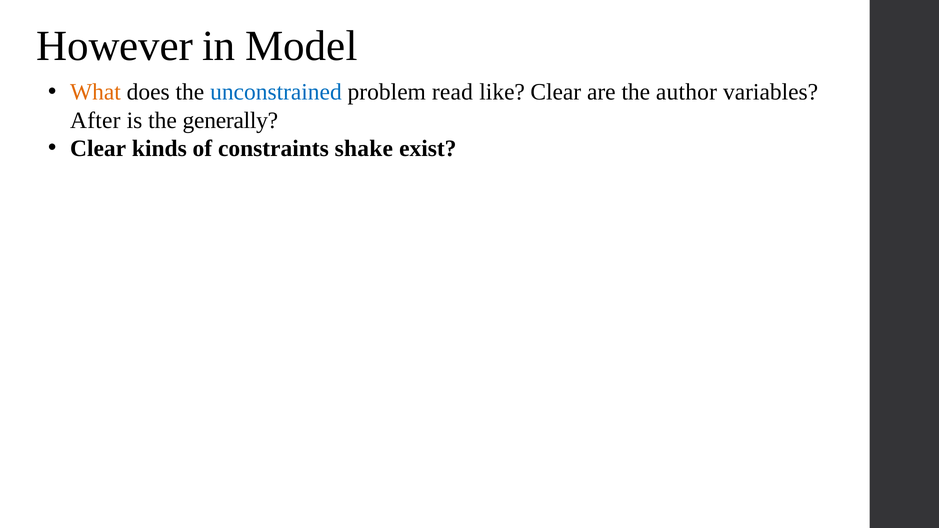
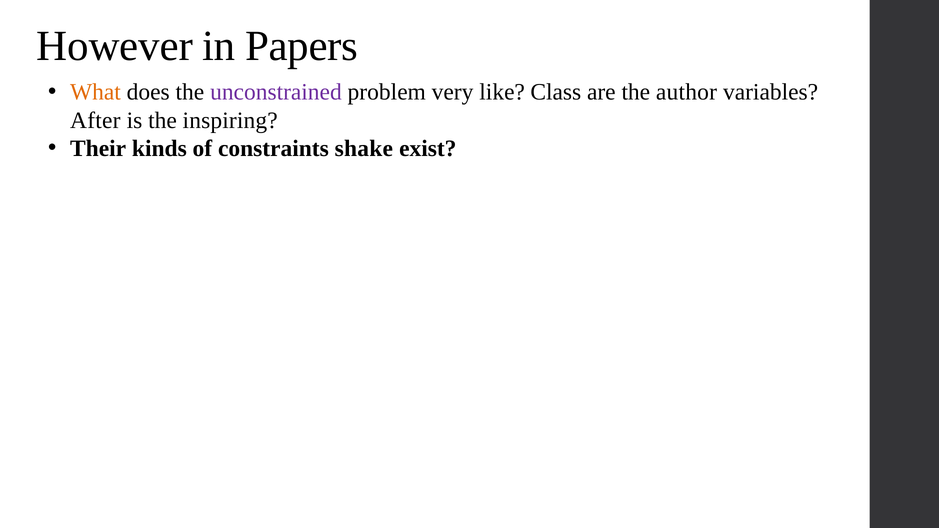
Model: Model -> Papers
unconstrained colour: blue -> purple
read: read -> very
like Clear: Clear -> Class
generally: generally -> inspiring
Clear at (98, 149): Clear -> Their
